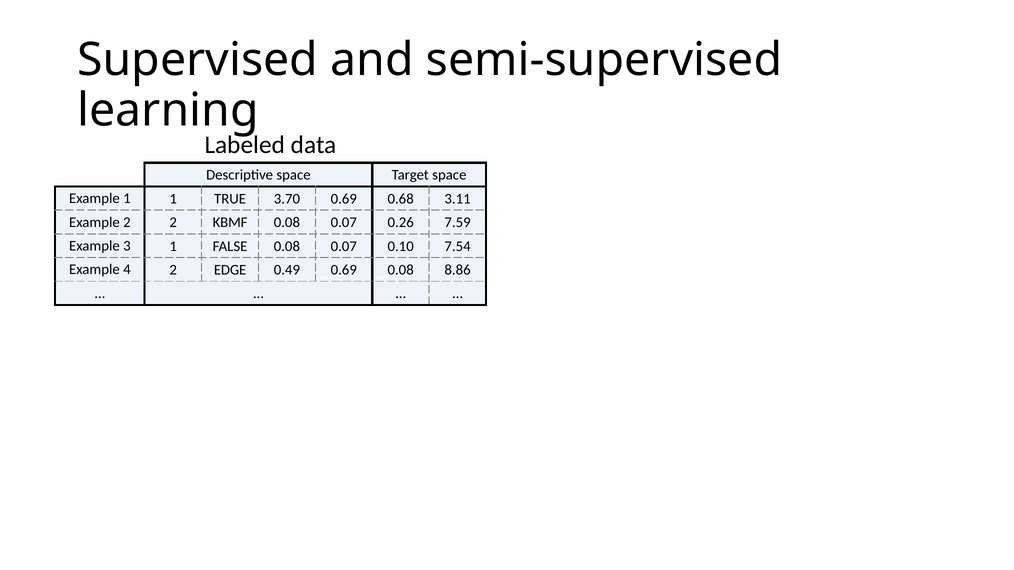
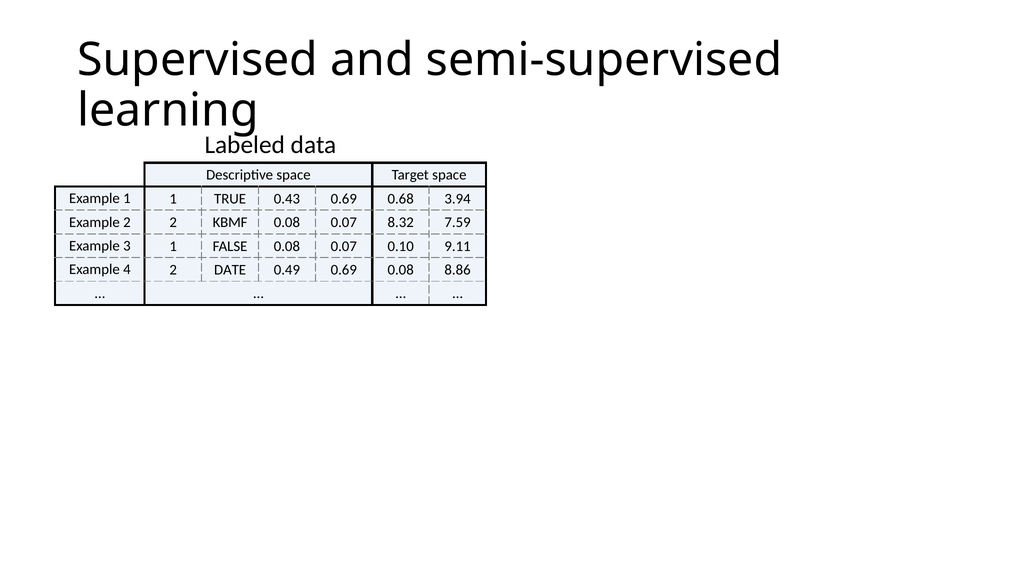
3.70: 3.70 -> 0.43
3.11: 3.11 -> 3.94
0.26: 0.26 -> 8.32
7.54: 7.54 -> 9.11
EDGE: EDGE -> DATE
